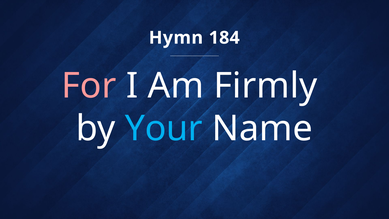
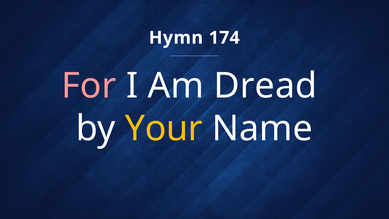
184: 184 -> 174
Firmly: Firmly -> Dread
Your colour: light blue -> yellow
